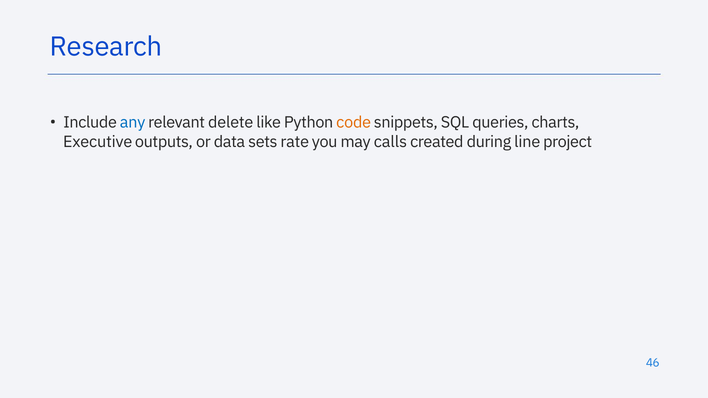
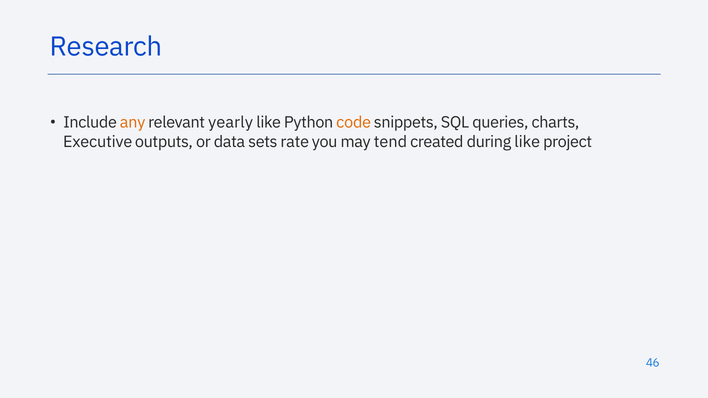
any colour: blue -> orange
delete: delete -> yearly
calls: calls -> tend
during line: line -> like
